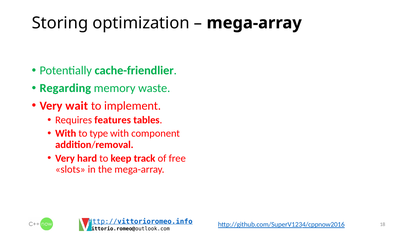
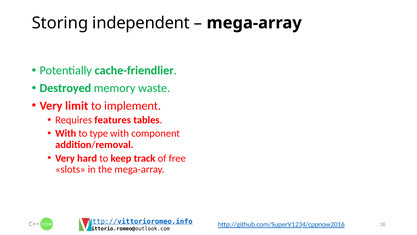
optimization: optimization -> independent
Regarding: Regarding -> Destroyed
wait: wait -> limit
